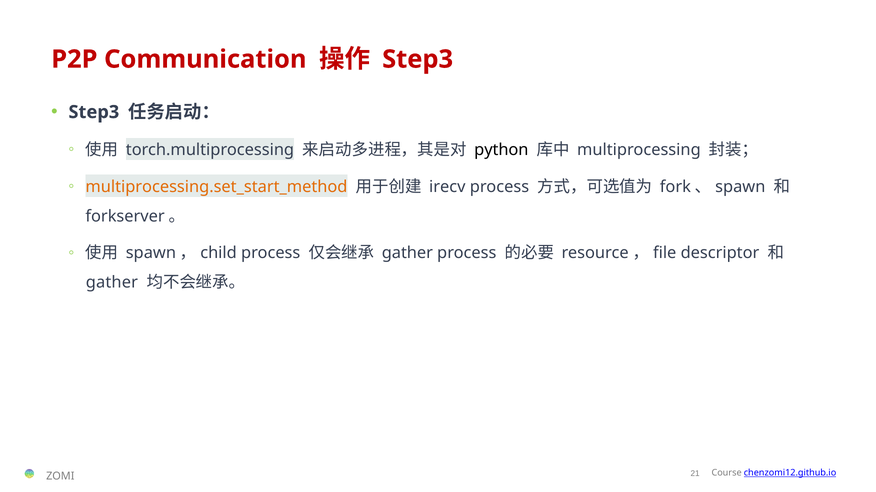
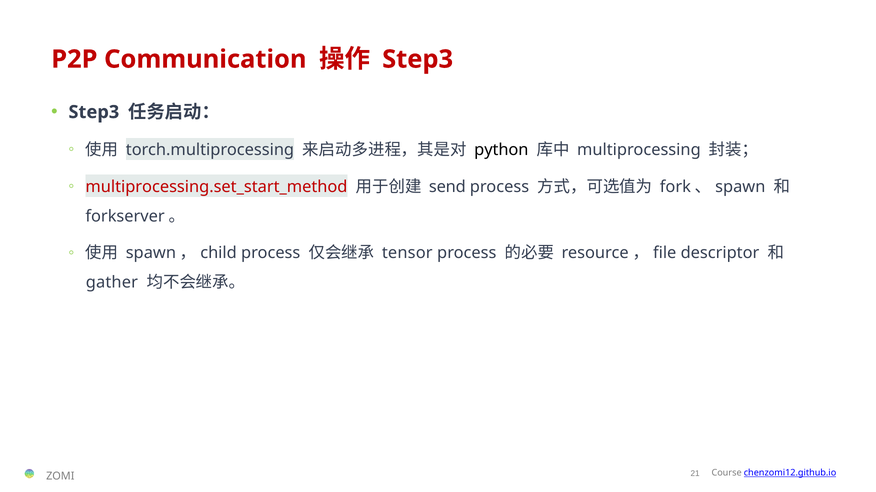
multiprocessing.set_start_method colour: orange -> red
irecv: irecv -> send
gather at (407, 253): gather -> tensor
